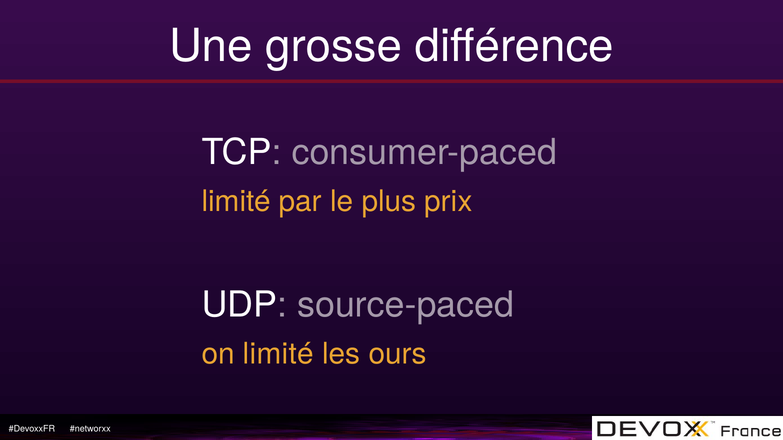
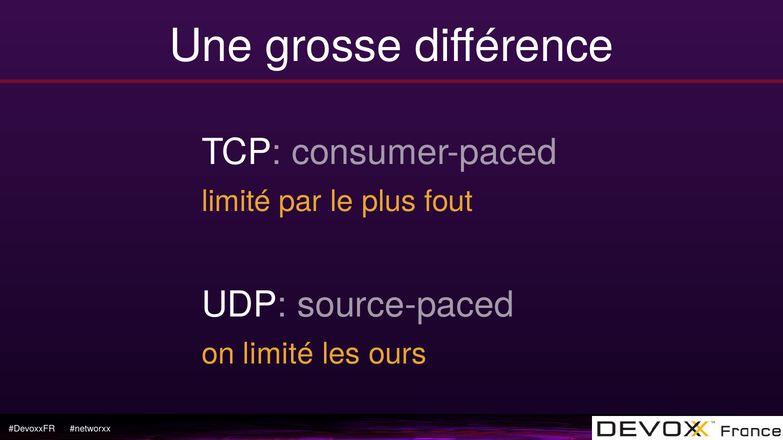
prix: prix -> fout
